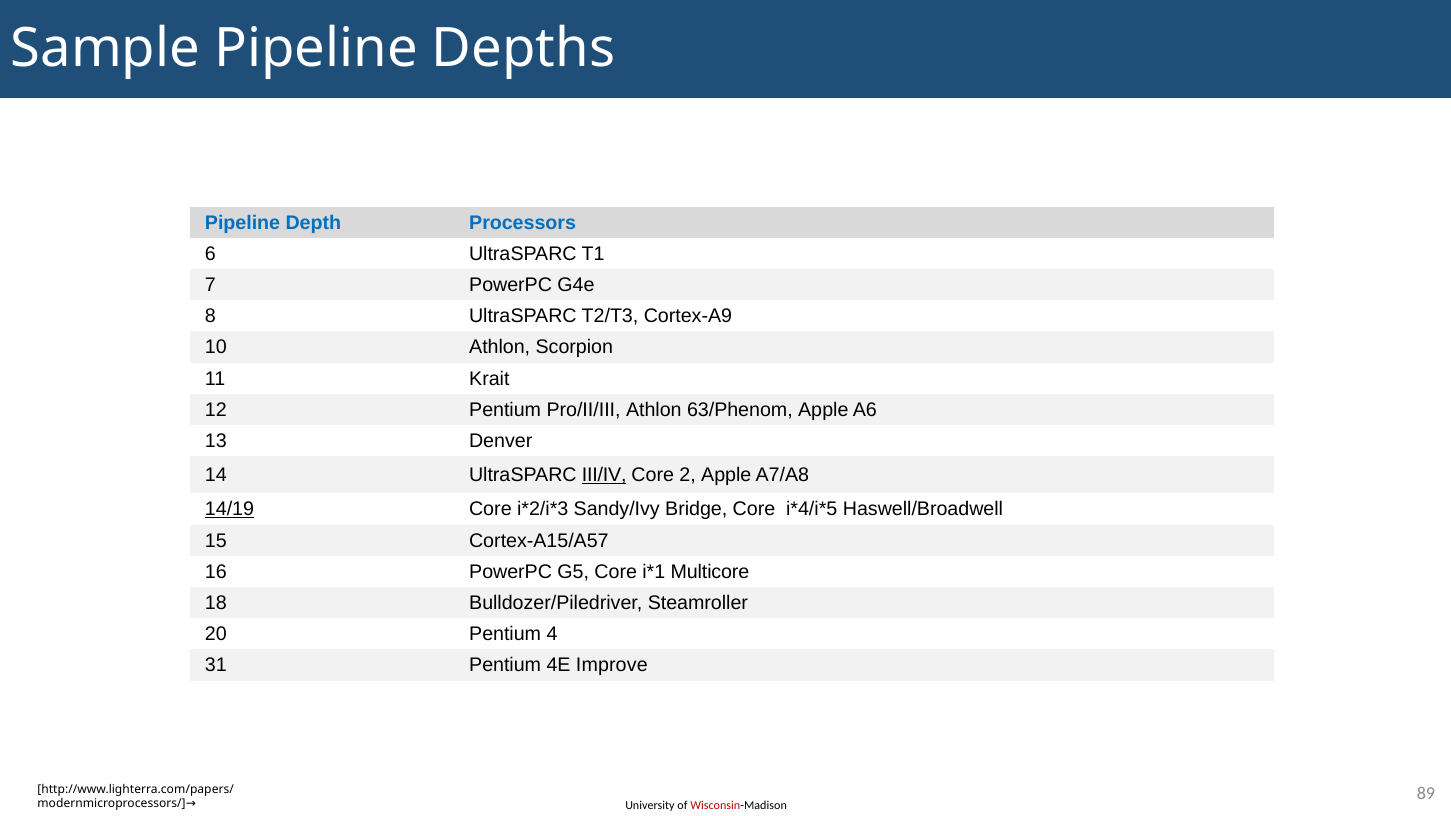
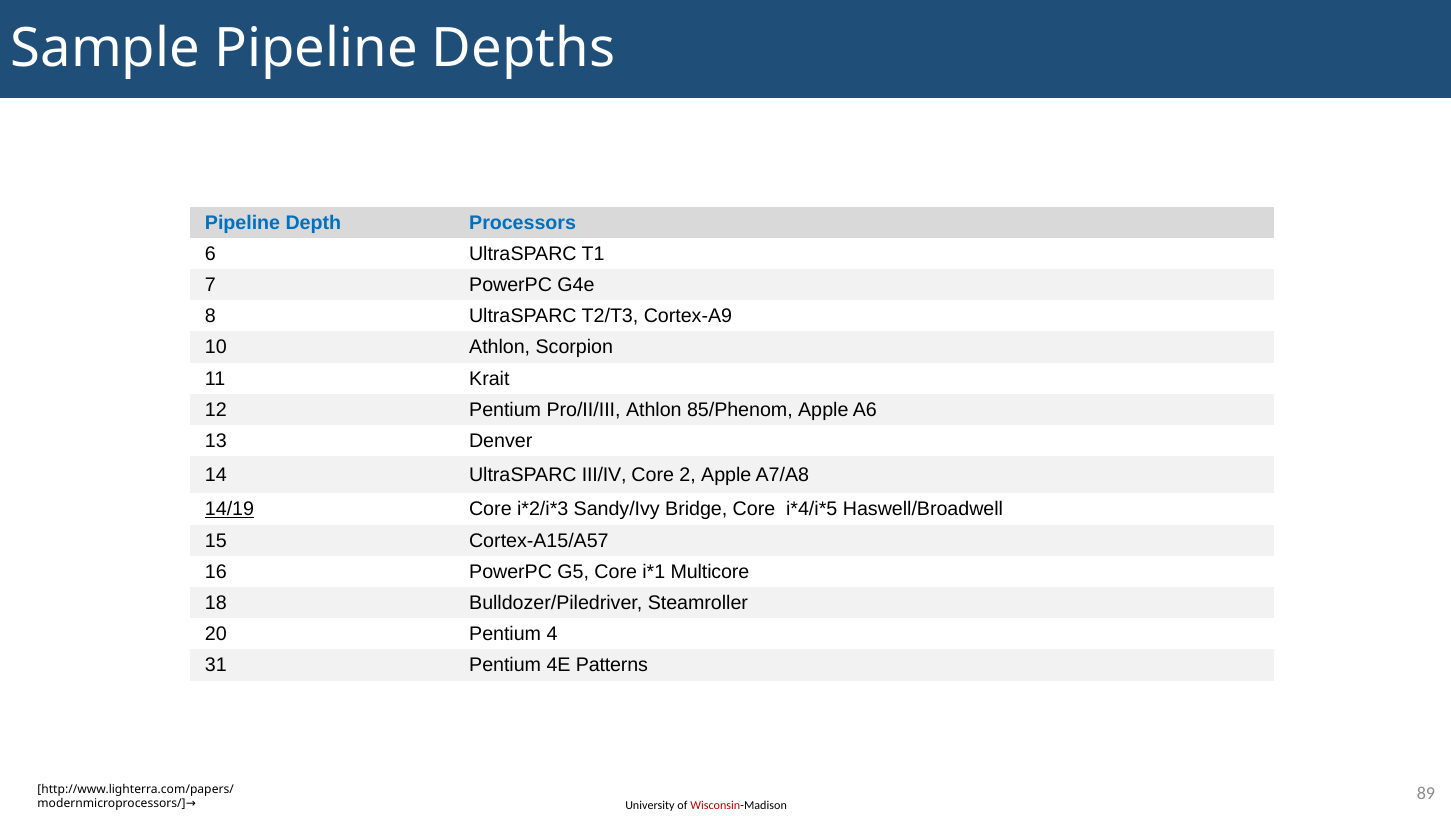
63/Phenom: 63/Phenom -> 85/Phenom
III/IV underline: present -> none
Improve: Improve -> Patterns
